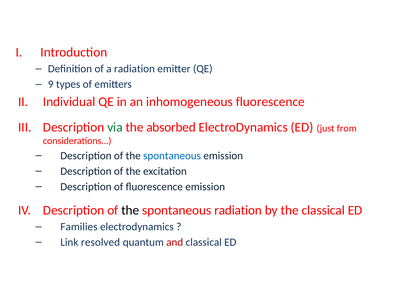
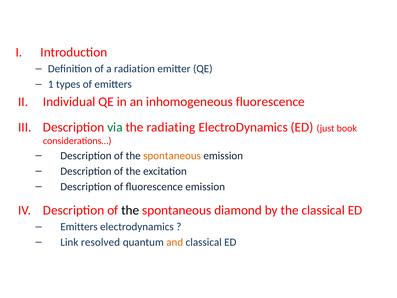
9: 9 -> 1
absorbed: absorbed -> radiating
from: from -> book
spontaneous at (172, 156) colour: blue -> orange
spontaneous radiation: radiation -> diamond
Families at (79, 227): Families -> Emitters
and colour: red -> orange
